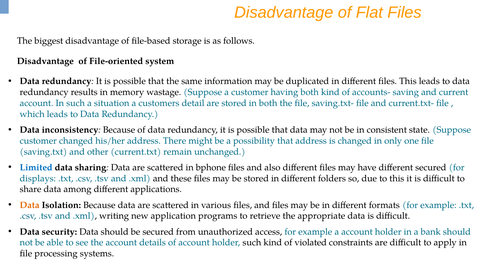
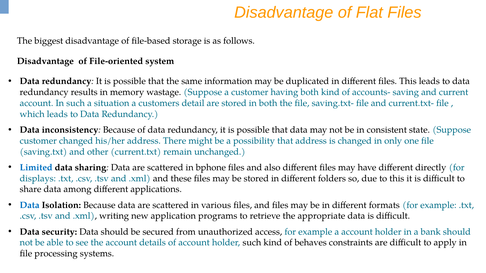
different secured: secured -> directly
Data at (30, 205) colour: orange -> blue
violated: violated -> behaves
